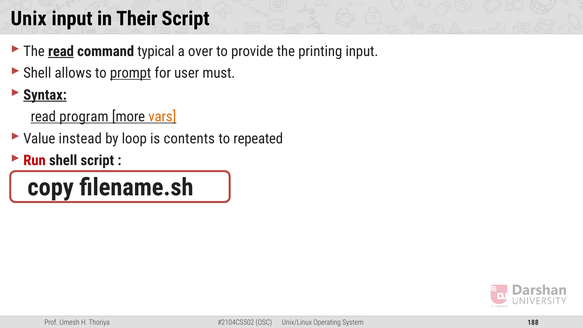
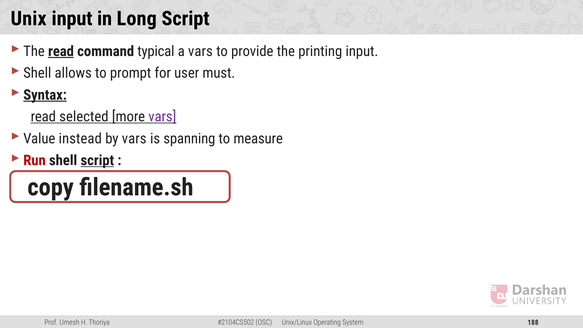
Their: Their -> Long
a over: over -> vars
prompt underline: present -> none
program: program -> selected
vars at (162, 117) colour: orange -> purple
by loop: loop -> vars
contents: contents -> spanning
repeated: repeated -> measure
script at (97, 160) underline: none -> present
